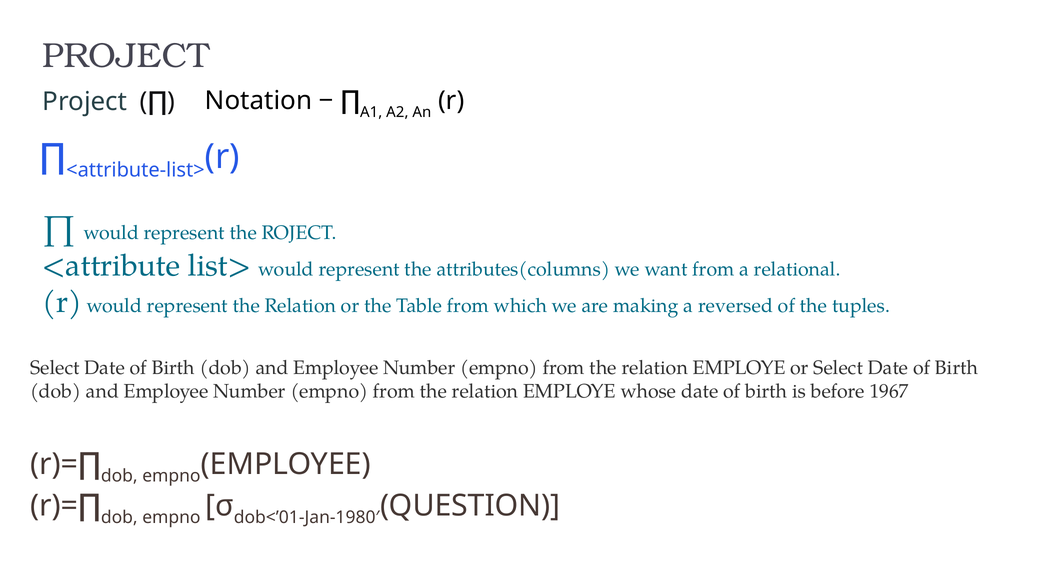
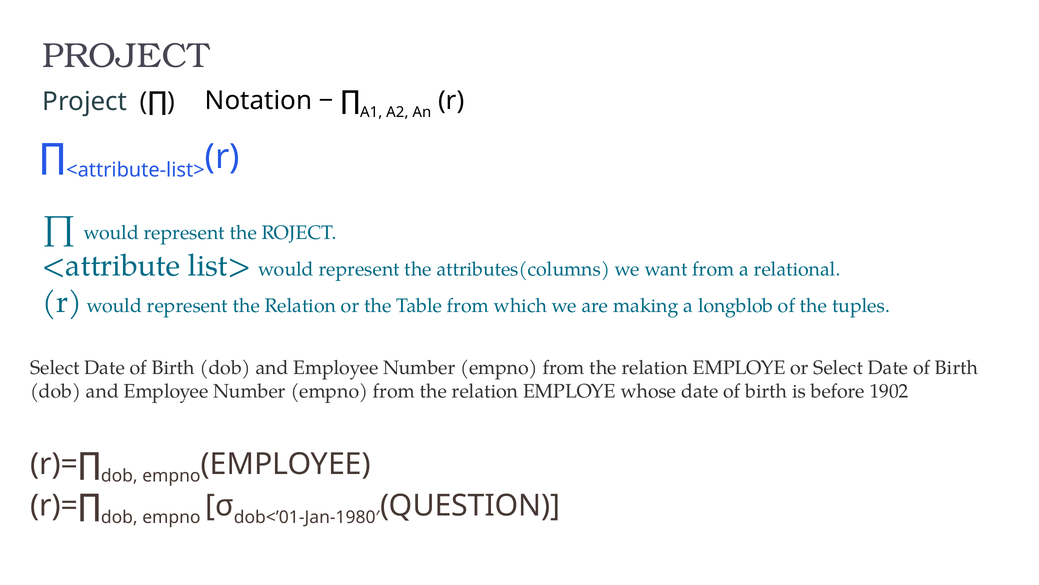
reversed: reversed -> longblob
1967: 1967 -> 1902
